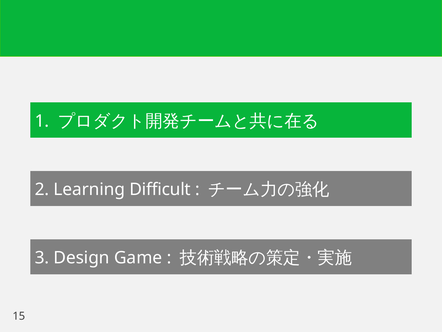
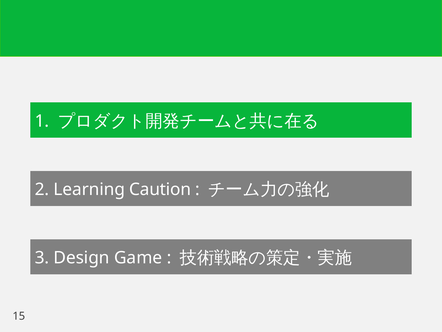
Difficult: Difficult -> Caution
